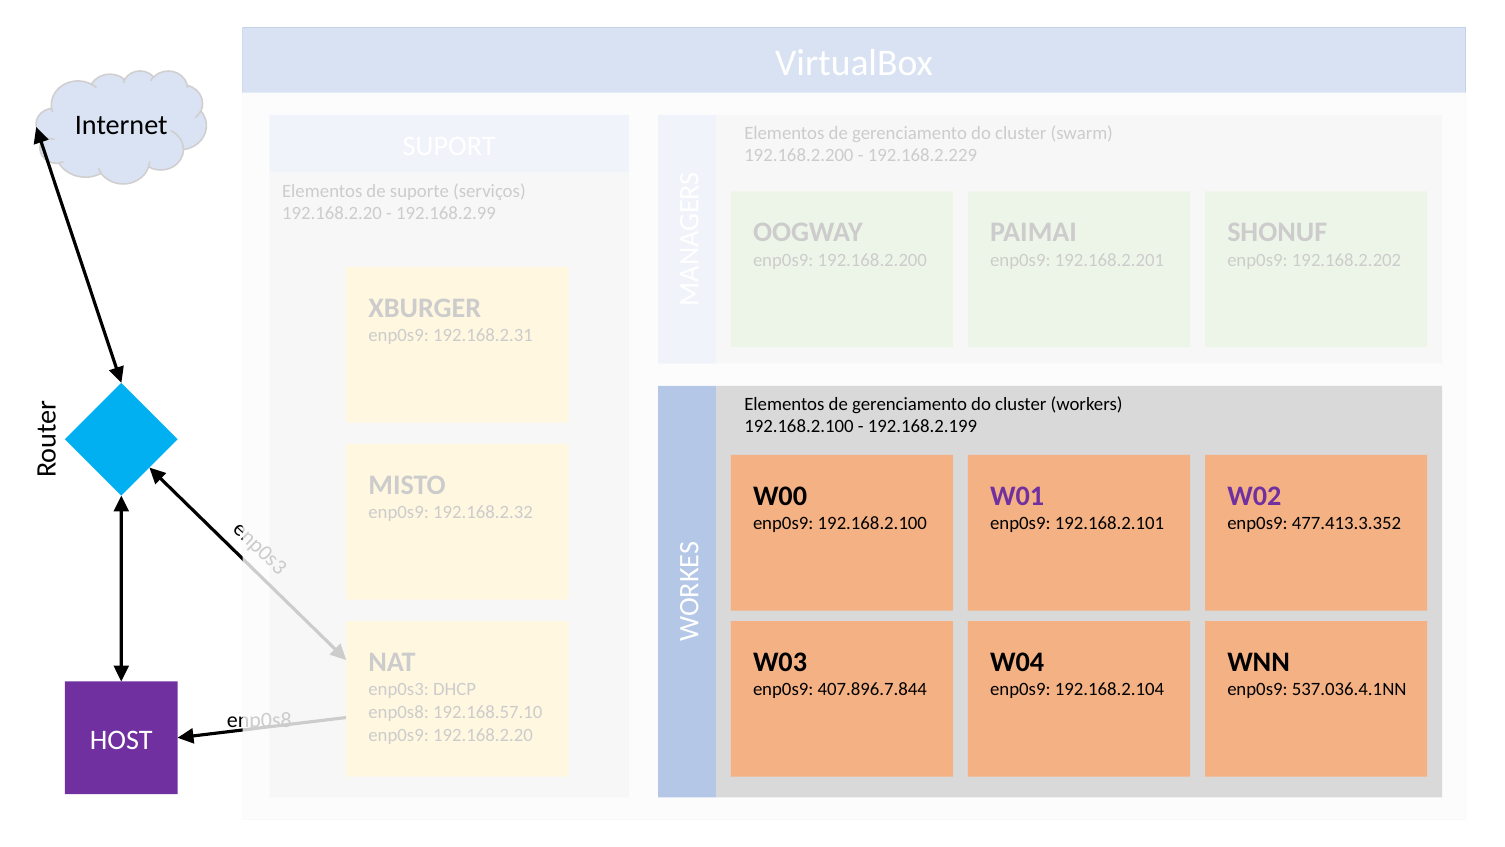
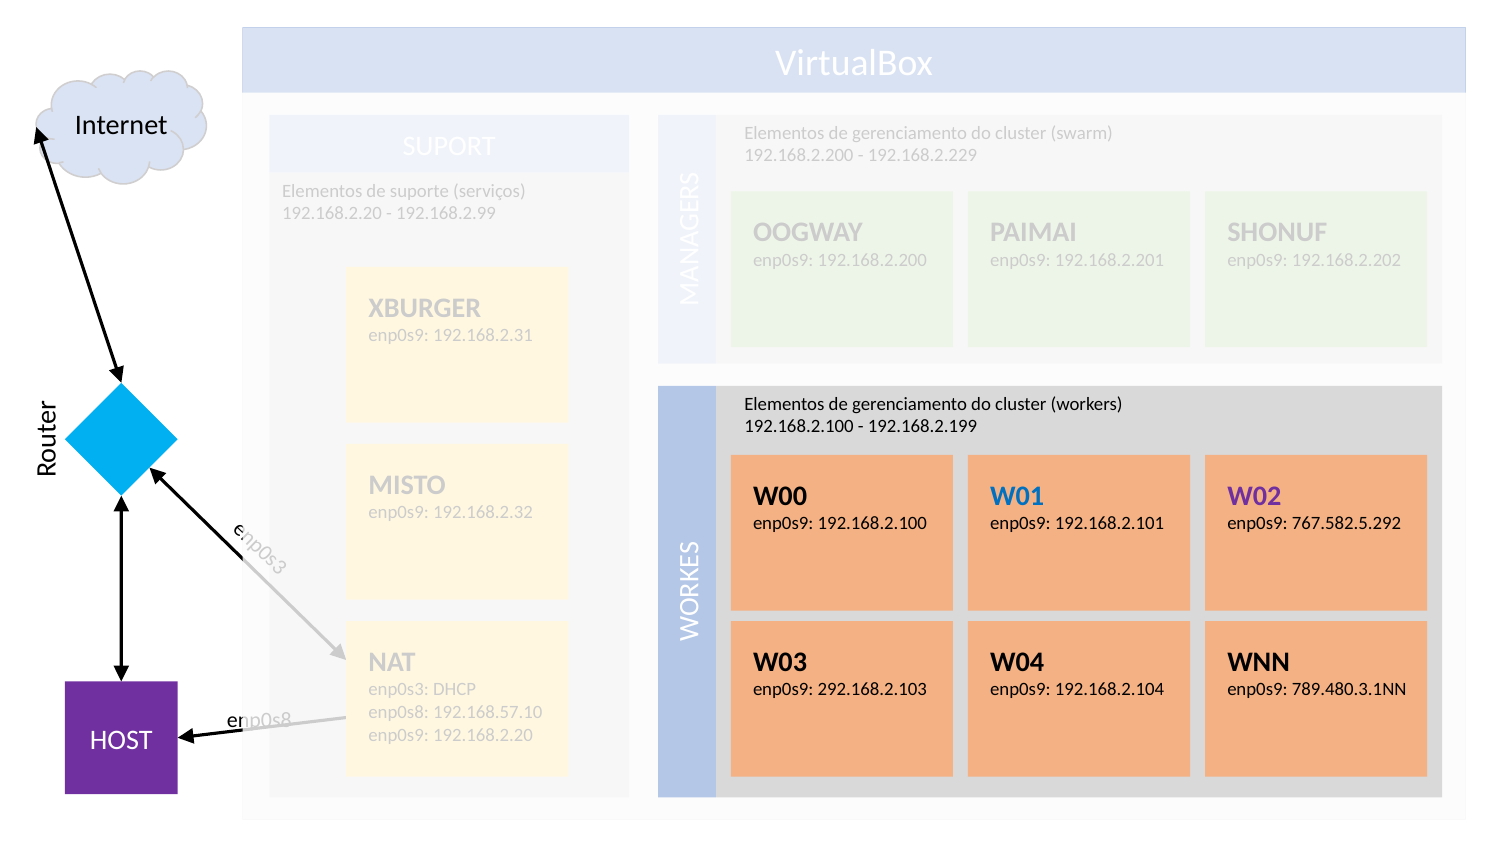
W01 colour: purple -> blue
477.413.3.352: 477.413.3.352 -> 767.582.5.292
407.896.7.844: 407.896.7.844 -> 292.168.2.103
537.036.4.1NN: 537.036.4.1NN -> 789.480.3.1NN
